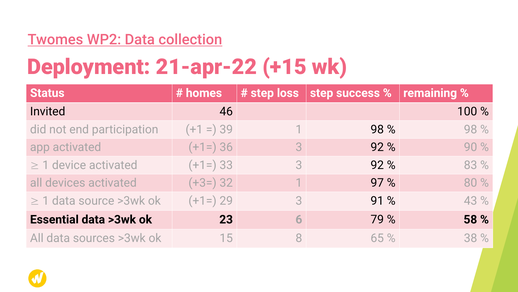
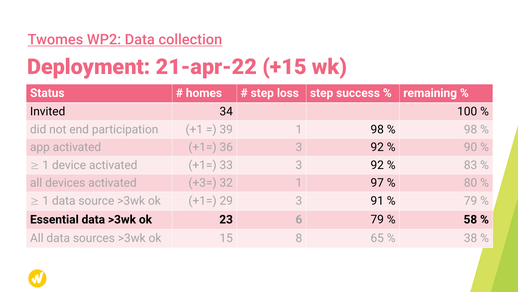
46: 46 -> 34
43 at (471, 200): 43 -> 79
